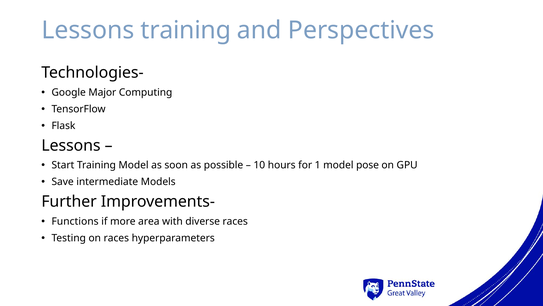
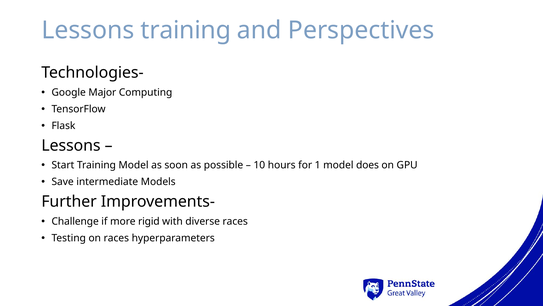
pose: pose -> does
Functions: Functions -> Challenge
area: area -> rigid
